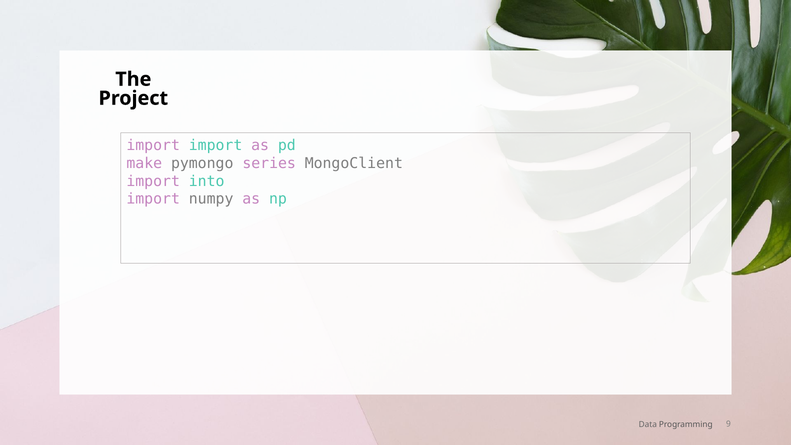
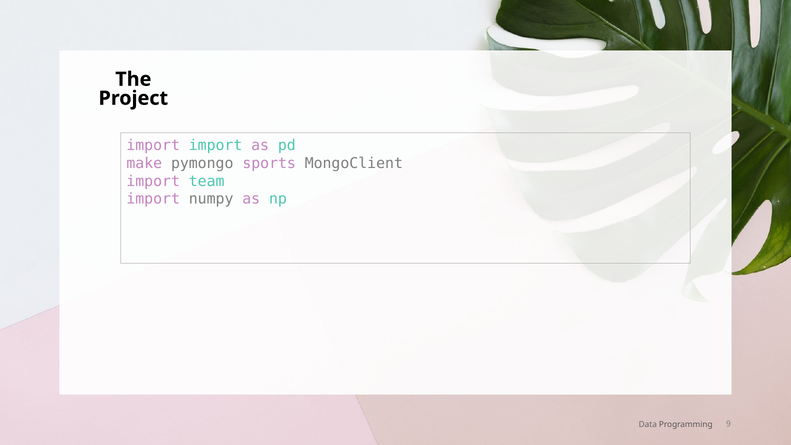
series: series -> sports
into: into -> team
